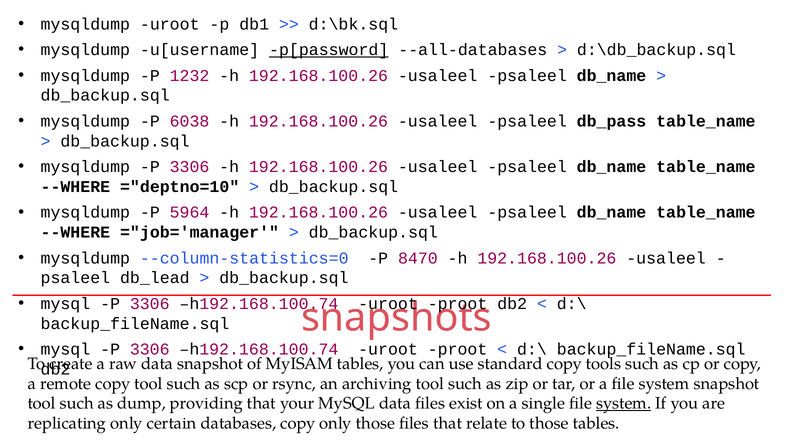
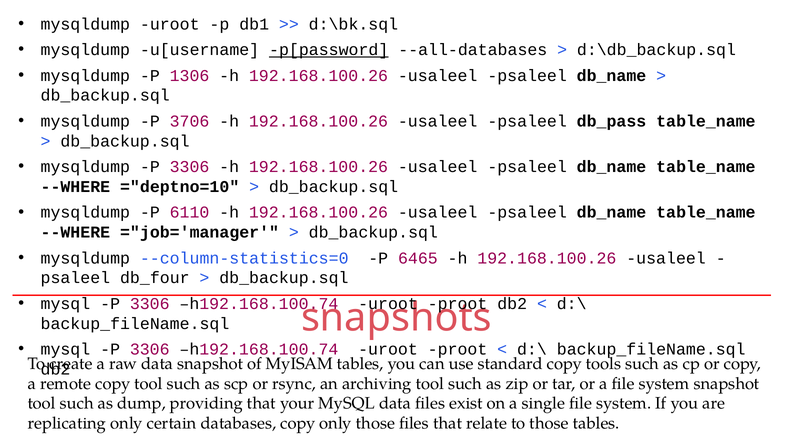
1232: 1232 -> 1306
6038: 6038 -> 3706
5964: 5964 -> 6110
8470: 8470 -> 6465
db_lead: db_lead -> db_four
system at (624, 403) underline: present -> none
